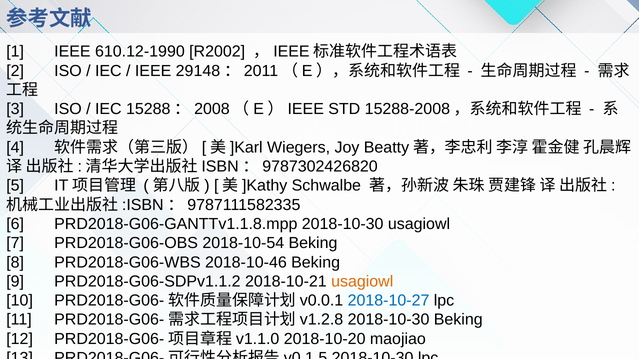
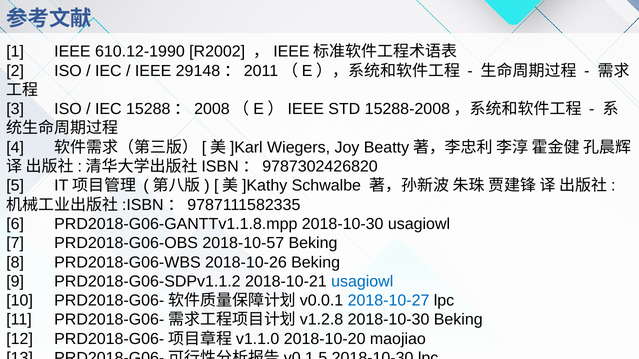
2018-10-54: 2018-10-54 -> 2018-10-57
2018-10-46: 2018-10-46 -> 2018-10-26
usagiowl at (362, 282) colour: orange -> blue
